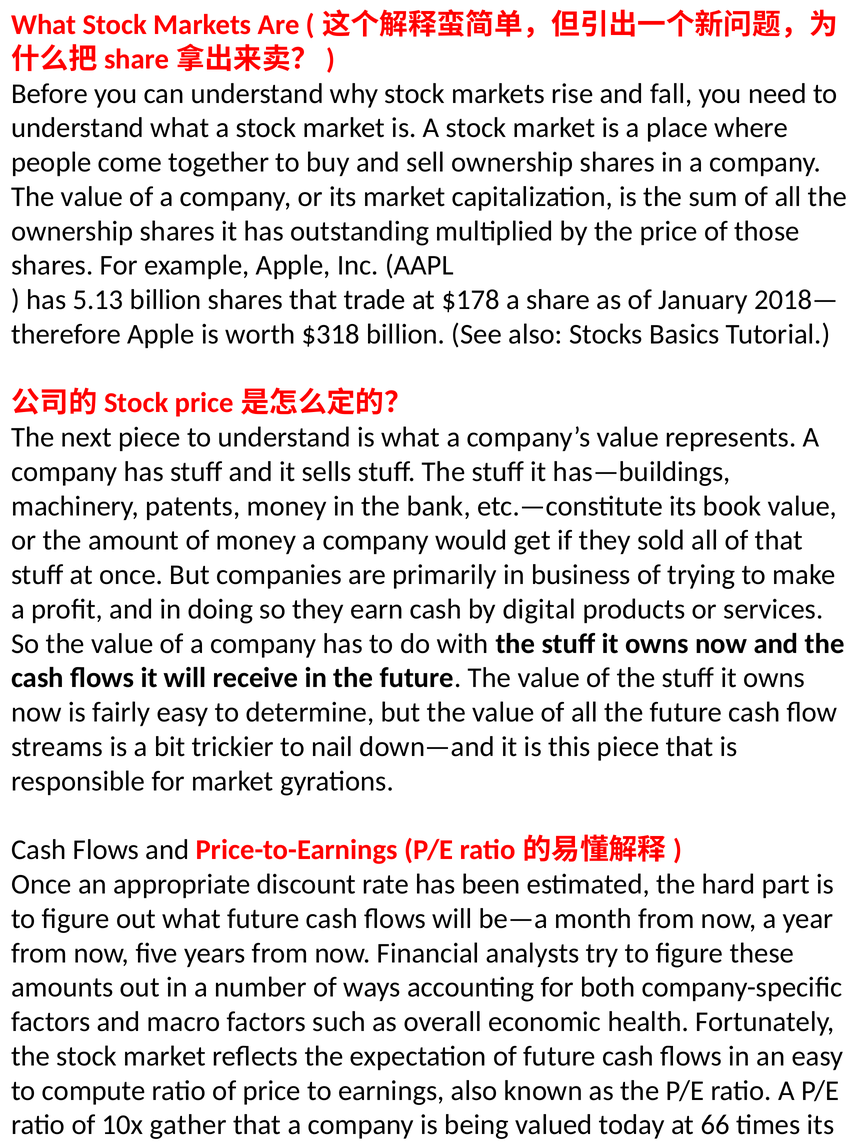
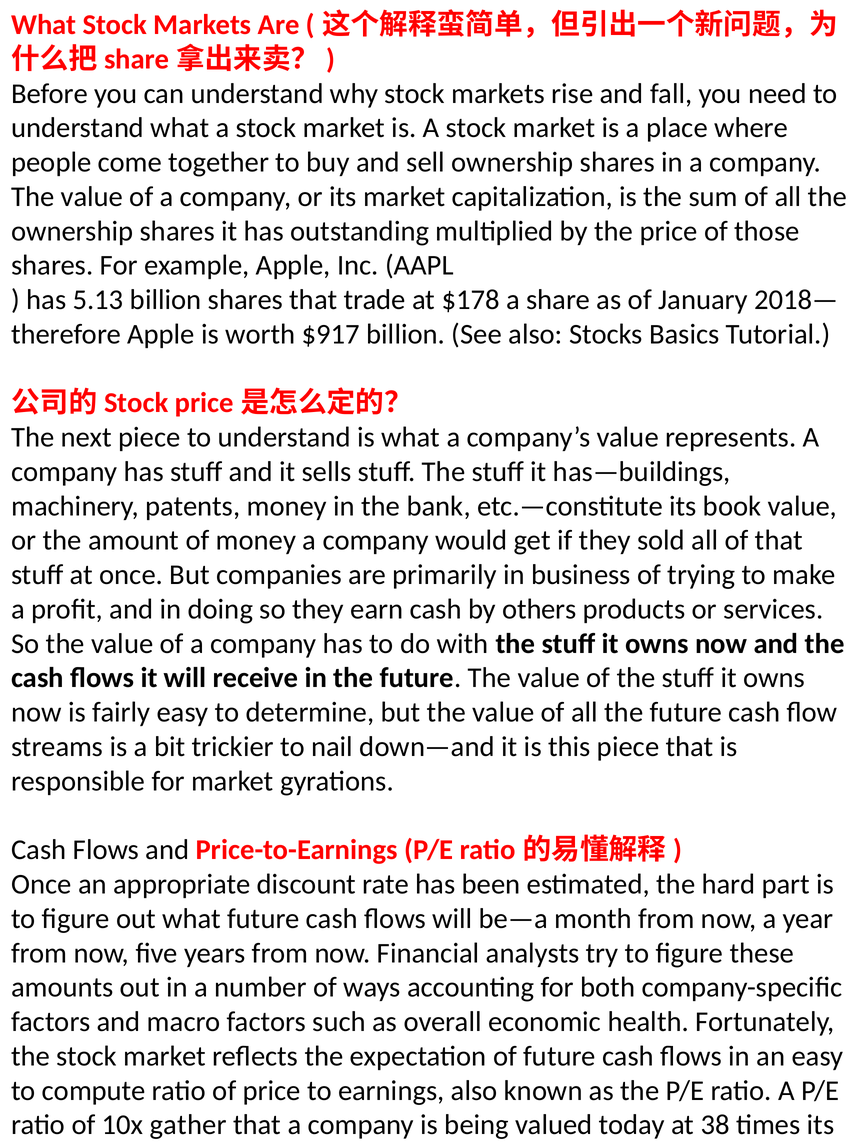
$318: $318 -> $917
digital: digital -> others
66: 66 -> 38
